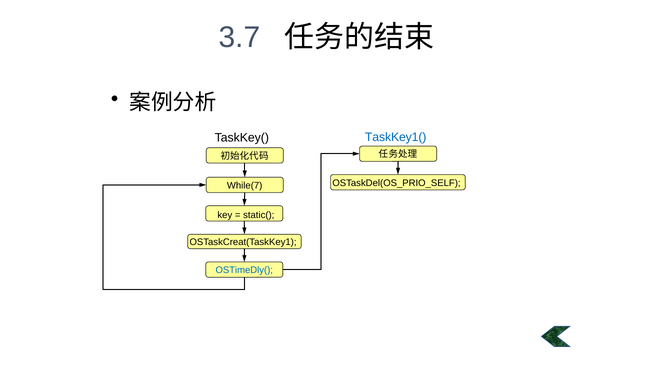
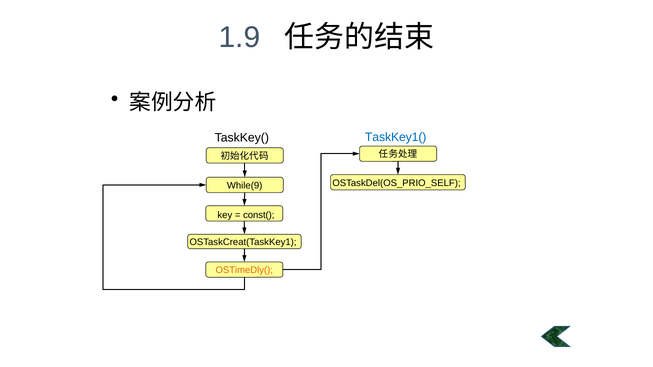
3.7: 3.7 -> 1.9
While(7: While(7 -> While(9
static(: static( -> const(
OSTimeDly( colour: blue -> orange
